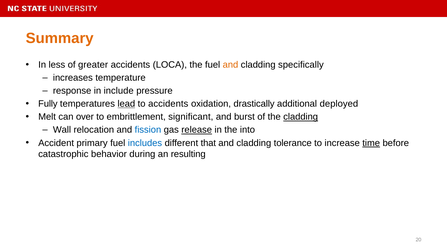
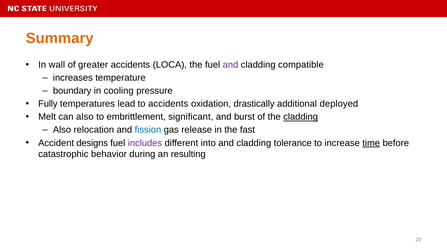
less: less -> wall
and at (230, 65) colour: orange -> purple
specifically: specifically -> compatible
response: response -> boundary
include: include -> cooling
lead underline: present -> none
can over: over -> also
Wall at (62, 130): Wall -> Also
release underline: present -> none
into: into -> fast
primary: primary -> designs
includes colour: blue -> purple
that: that -> into
